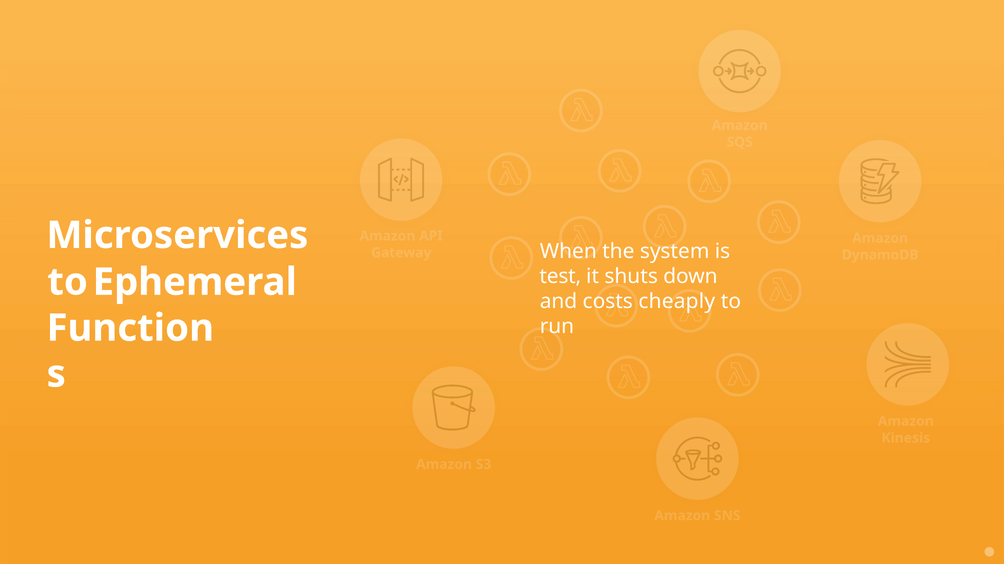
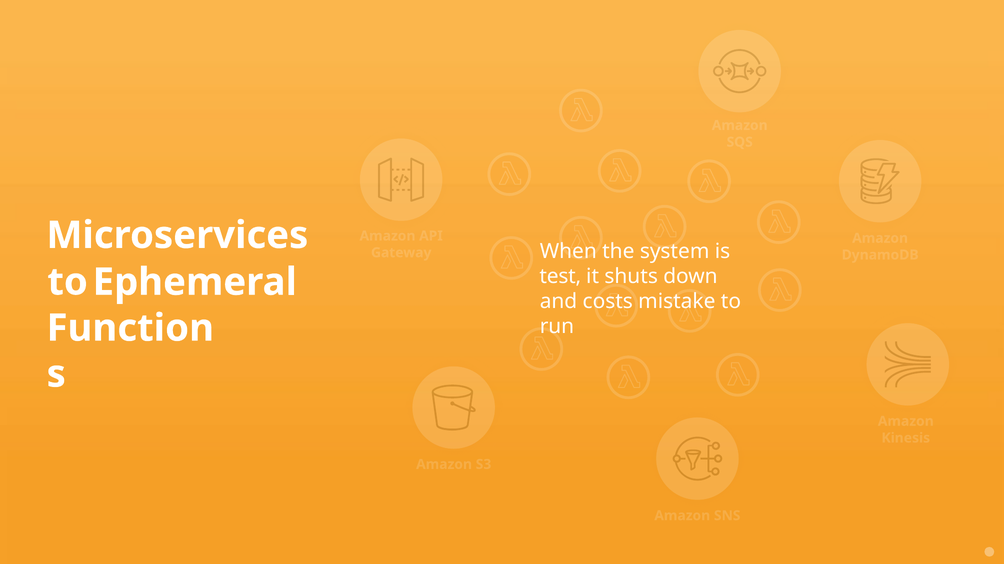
cheaply: cheaply -> mistake
